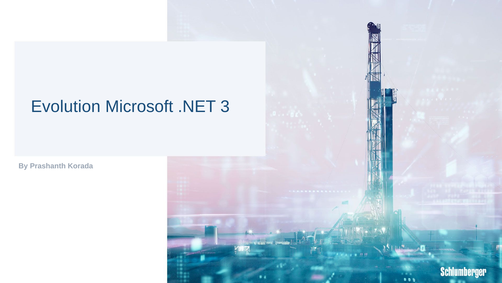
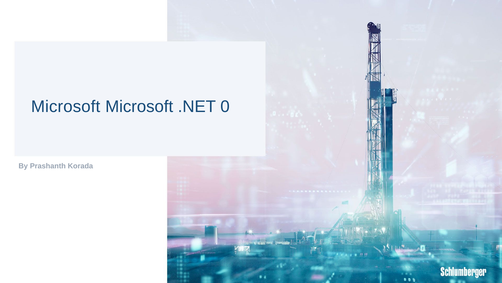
Evolution at (66, 106): Evolution -> Microsoft
3: 3 -> 0
